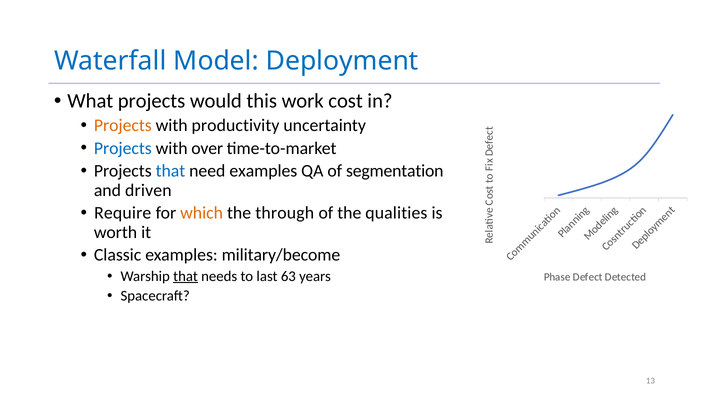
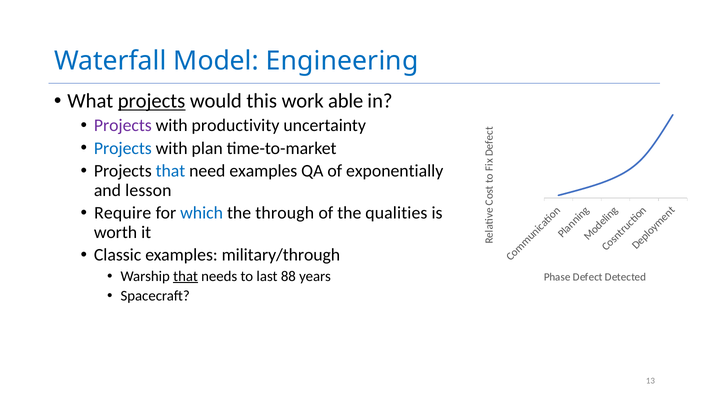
Deployment: Deployment -> Engineering
projects at (152, 101) underline: none -> present
cost: cost -> able
Projects at (123, 125) colour: orange -> purple
over: over -> plan
segmentation: segmentation -> exponentially
driven: driven -> lesson
which colour: orange -> blue
military/become: military/become -> military/through
63: 63 -> 88
